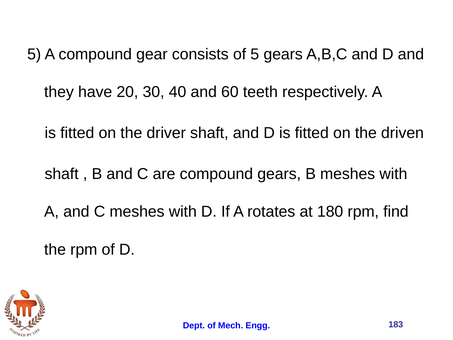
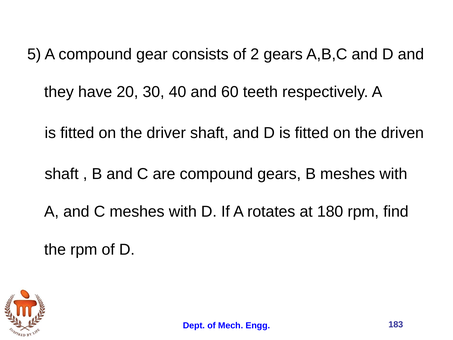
of 5: 5 -> 2
